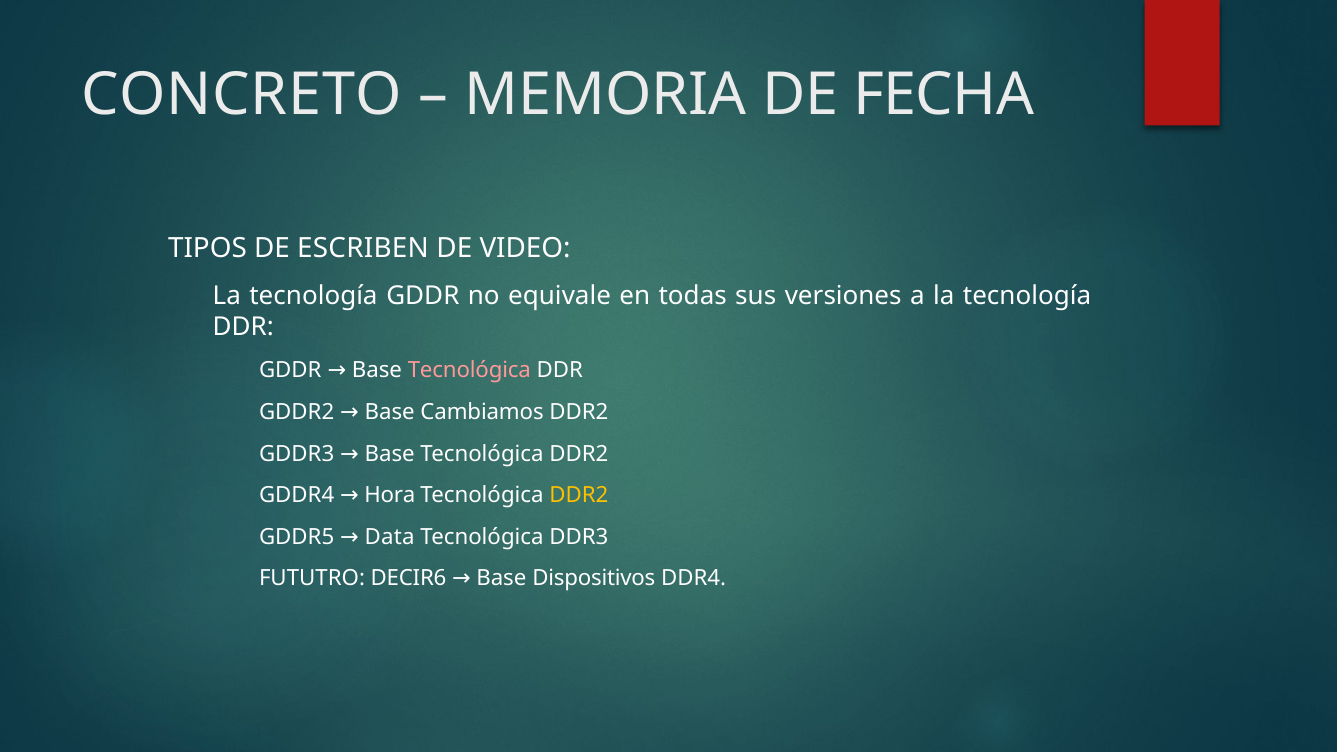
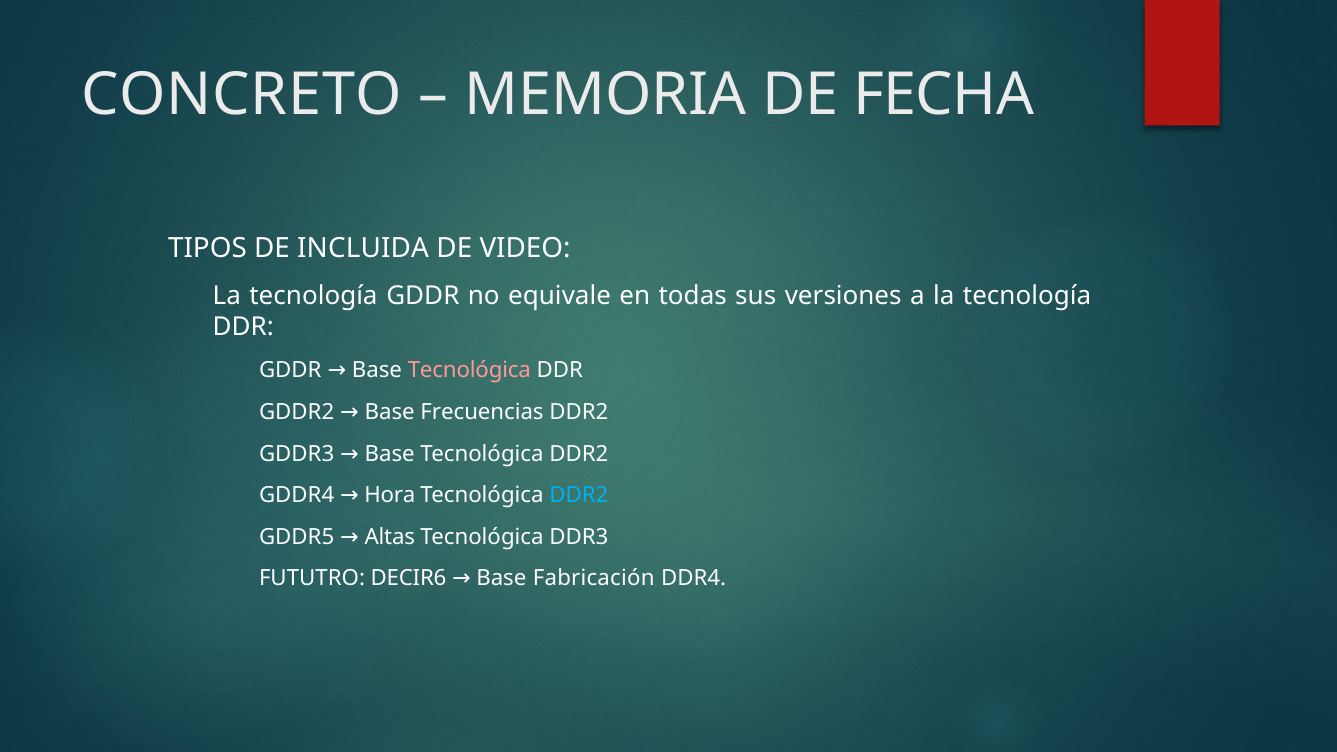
ESCRIBEN: ESCRIBEN -> INCLUIDA
Cambiamos: Cambiamos -> Frecuencias
DDR2 at (579, 495) colour: yellow -> light blue
Data: Data -> Altas
Dispositivos: Dispositivos -> Fabricación
